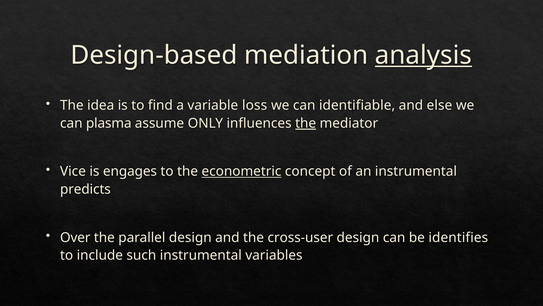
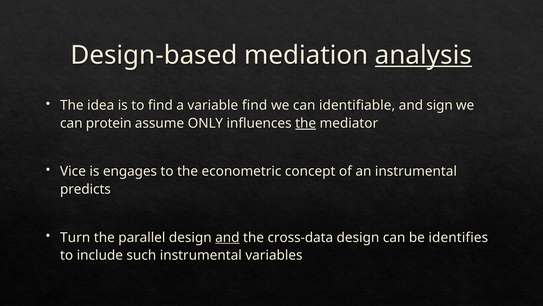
variable loss: loss -> find
else: else -> sign
plasma: plasma -> protein
econometric underline: present -> none
Over: Over -> Turn
and at (227, 237) underline: none -> present
cross-user: cross-user -> cross-data
